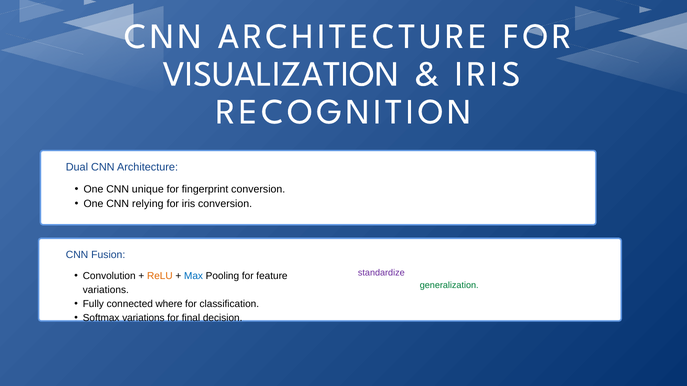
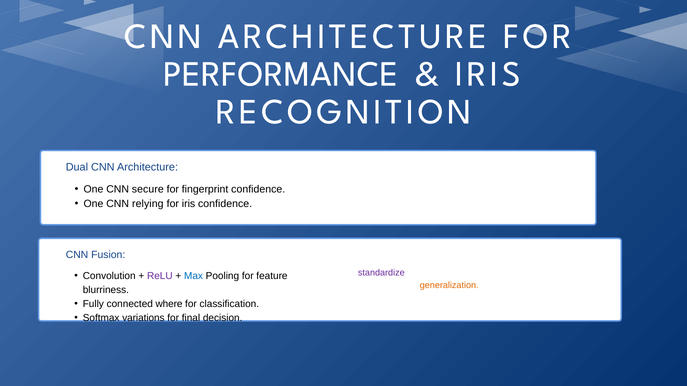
VISUALIZATION: VISUALIZATION -> PERFORMANCE
unique: unique -> secure
fingerprint conversion: conversion -> confidence
iris conversion: conversion -> confidence
ReLU colour: orange -> purple
generalization colour: green -> orange
variations at (106, 290): variations -> blurriness
